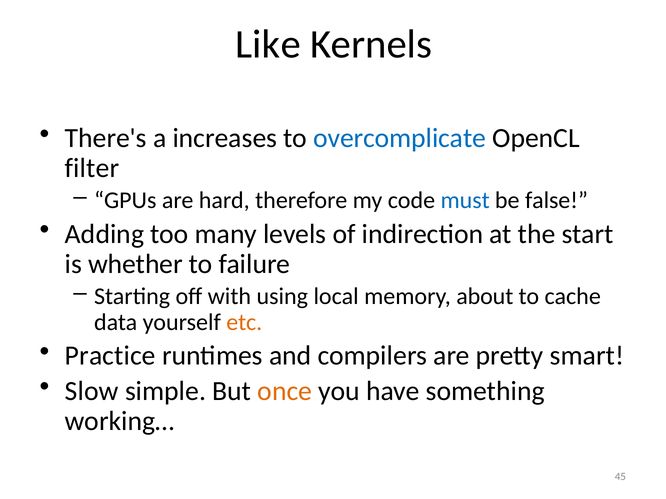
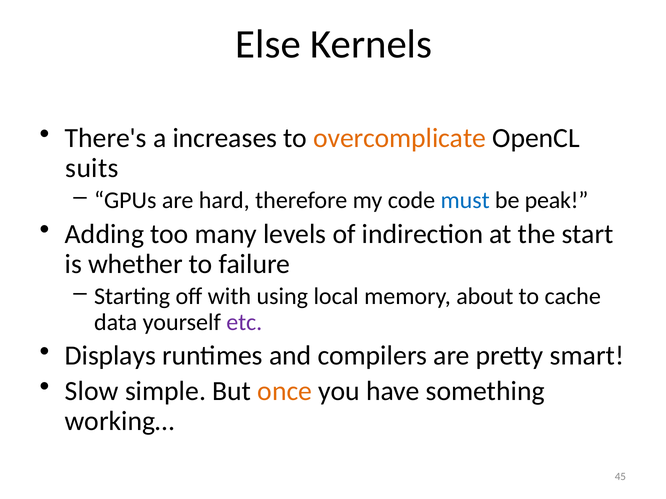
Like: Like -> Else
overcomplicate colour: blue -> orange
filter: filter -> suits
false: false -> peak
etc colour: orange -> purple
Practice: Practice -> Displays
